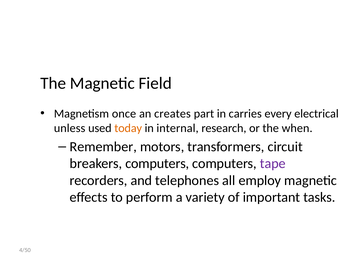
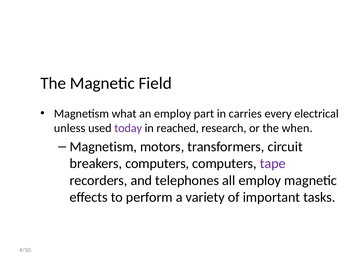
once: once -> what
an creates: creates -> employ
today colour: orange -> purple
internal: internal -> reached
Remember at (103, 147): Remember -> Magnetism
